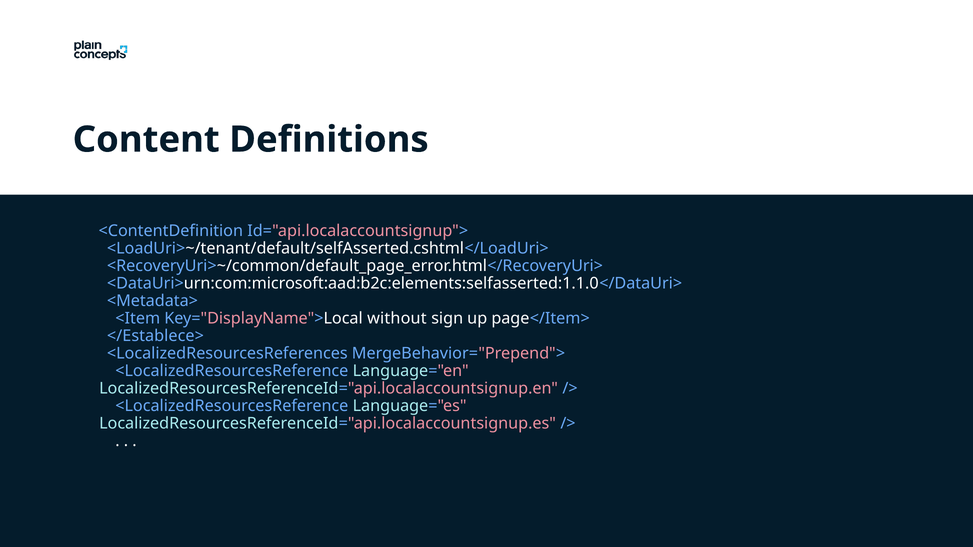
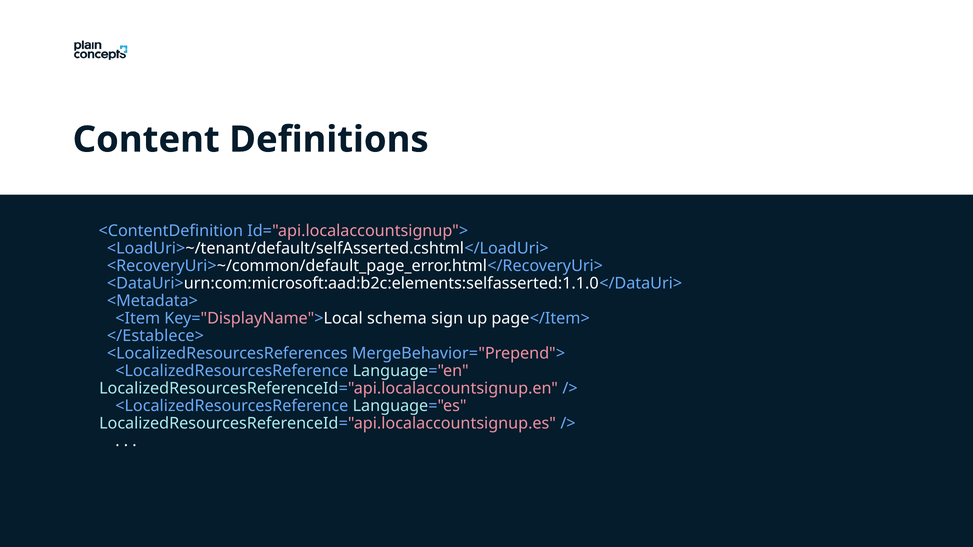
without: without -> schema
